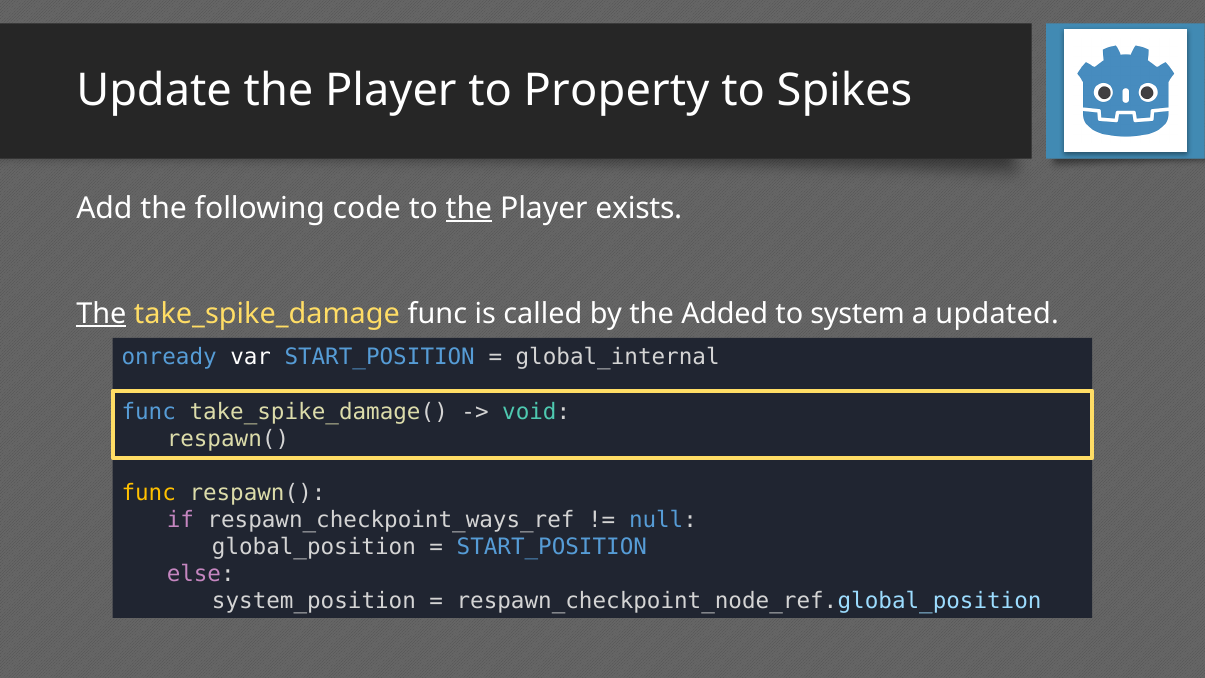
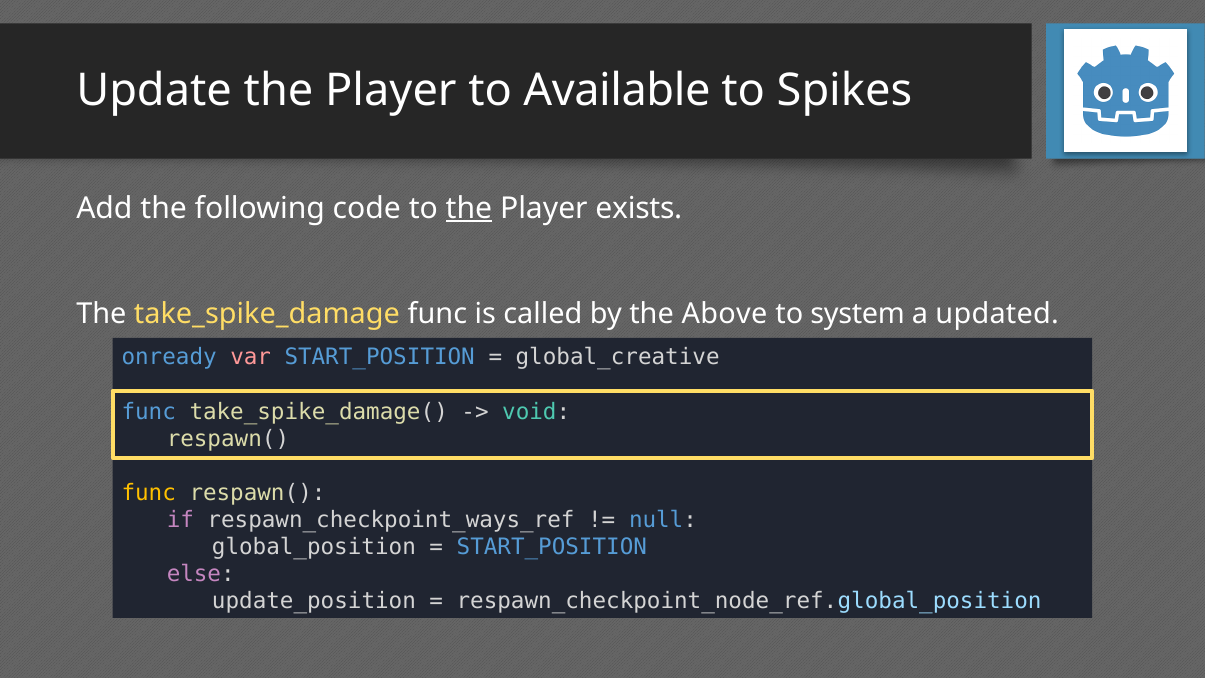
Property: Property -> Available
The at (101, 313) underline: present -> none
Added: Added -> Above
var colour: white -> pink
global_internal: global_internal -> global_creative
system_position: system_position -> update_position
